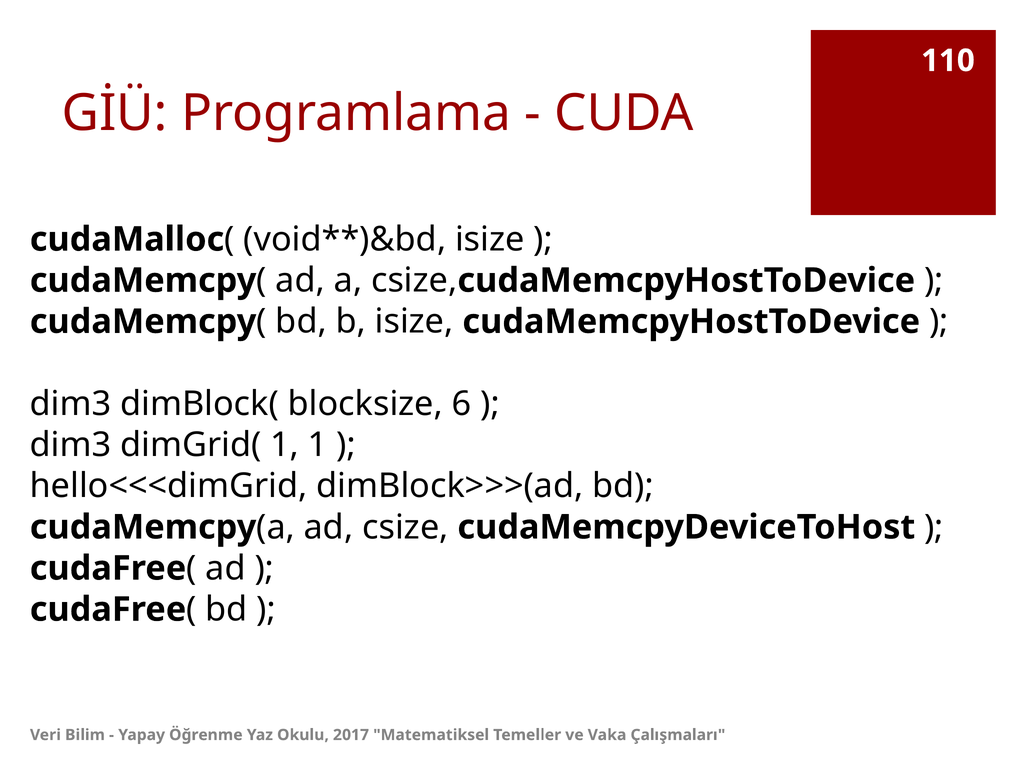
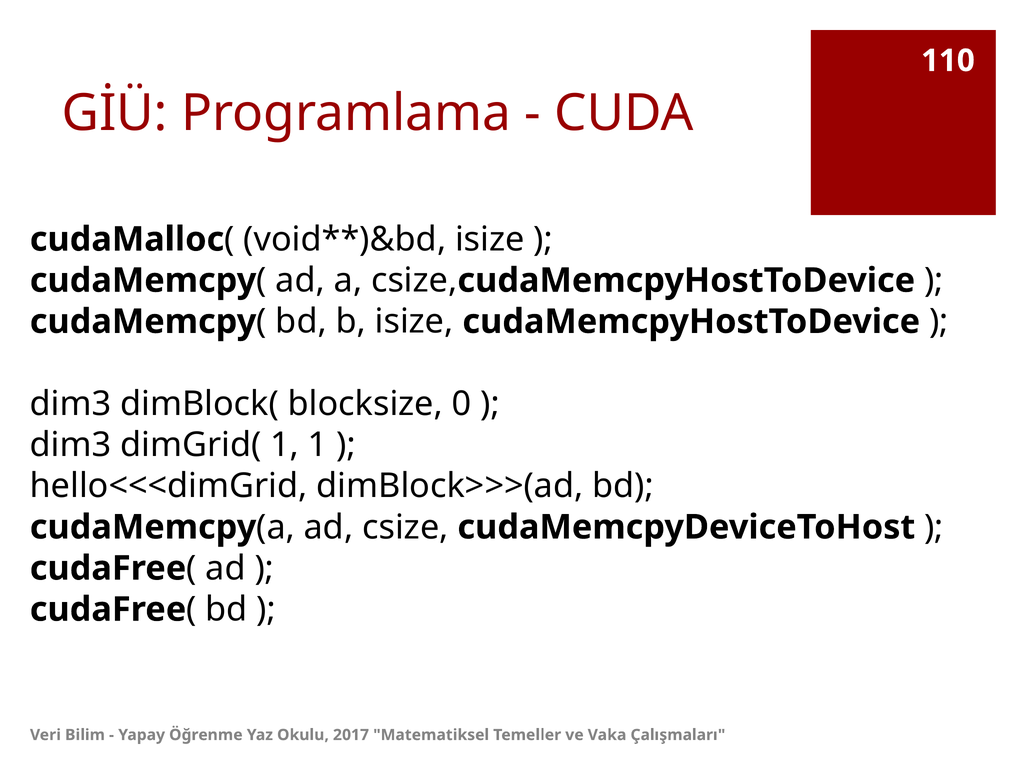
6: 6 -> 0
